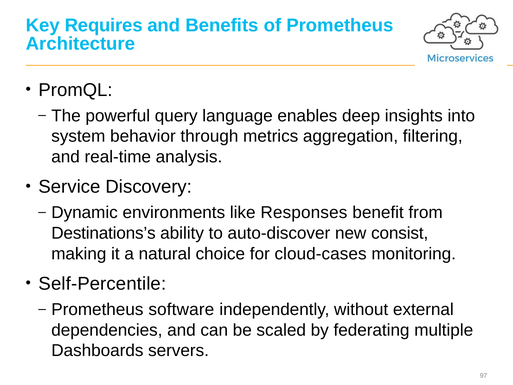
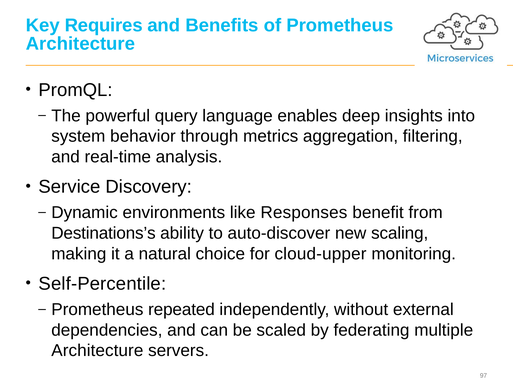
consist: consist -> scaling
cloud-cases: cloud-cases -> cloud-upper
software: software -> repeated
Dashboards at (97, 350): Dashboards -> Architecture
